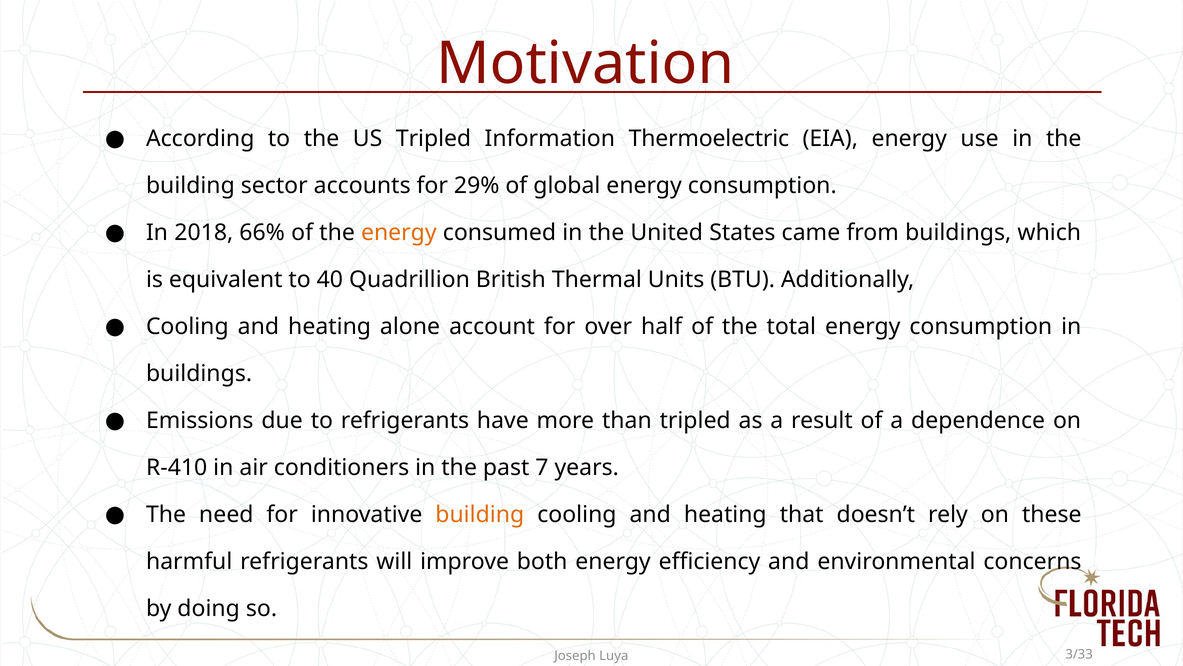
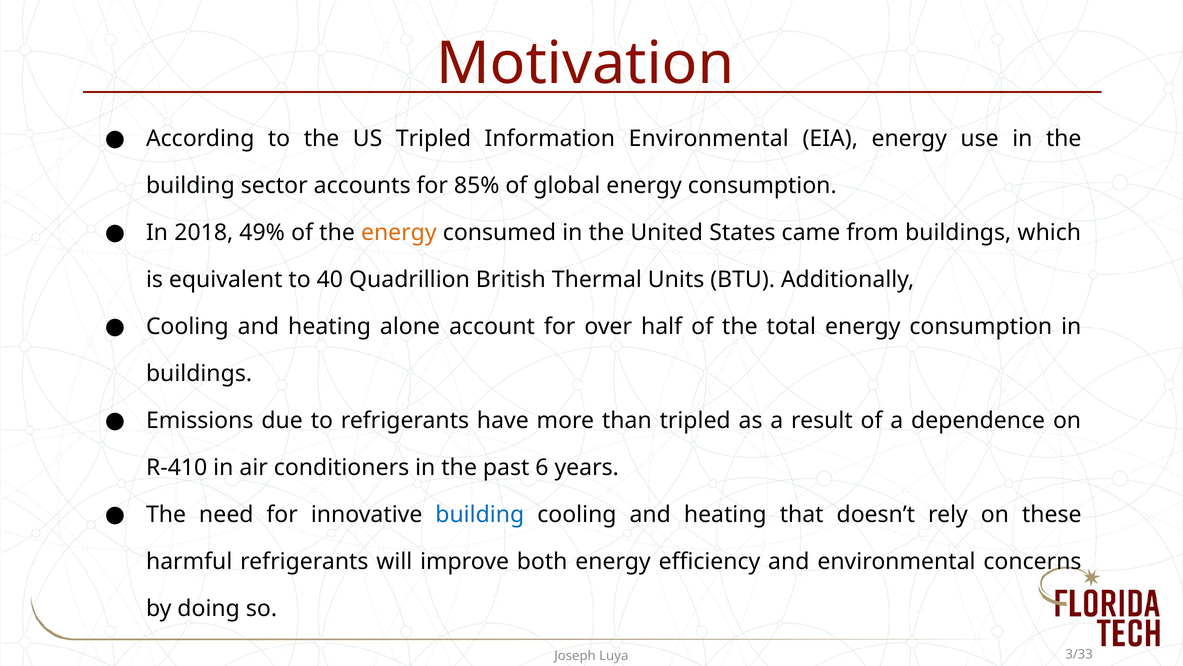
Information Thermoelectric: Thermoelectric -> Environmental
29%: 29% -> 85%
66%: 66% -> 49%
7: 7 -> 6
building at (480, 514) colour: orange -> blue
